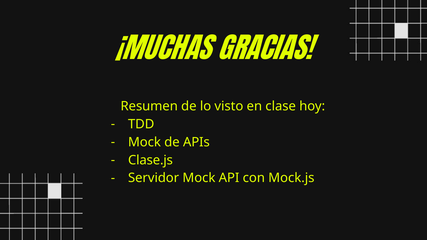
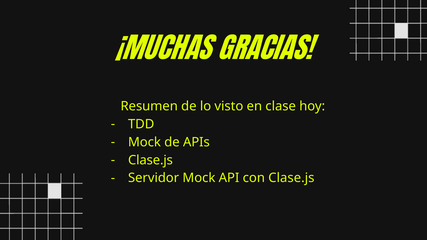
con Mock.js: Mock.js -> Clase.js
